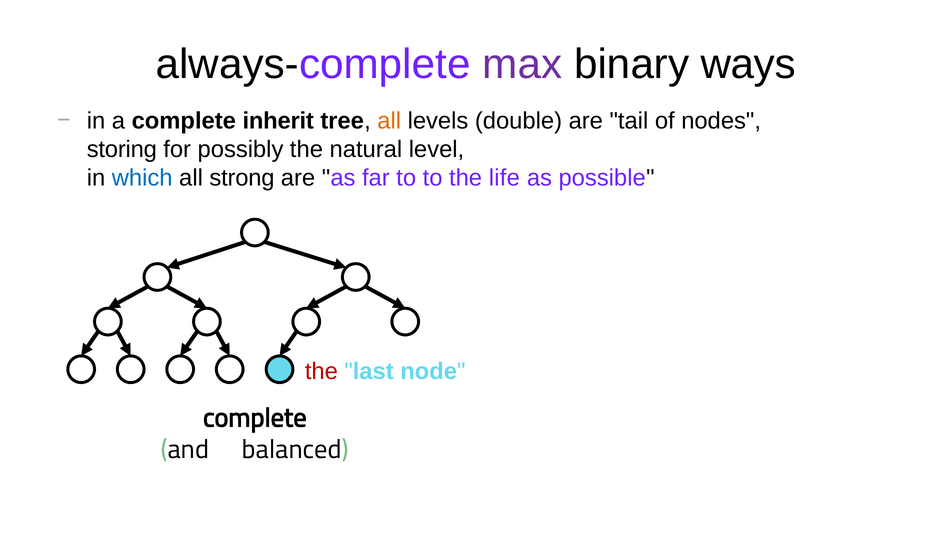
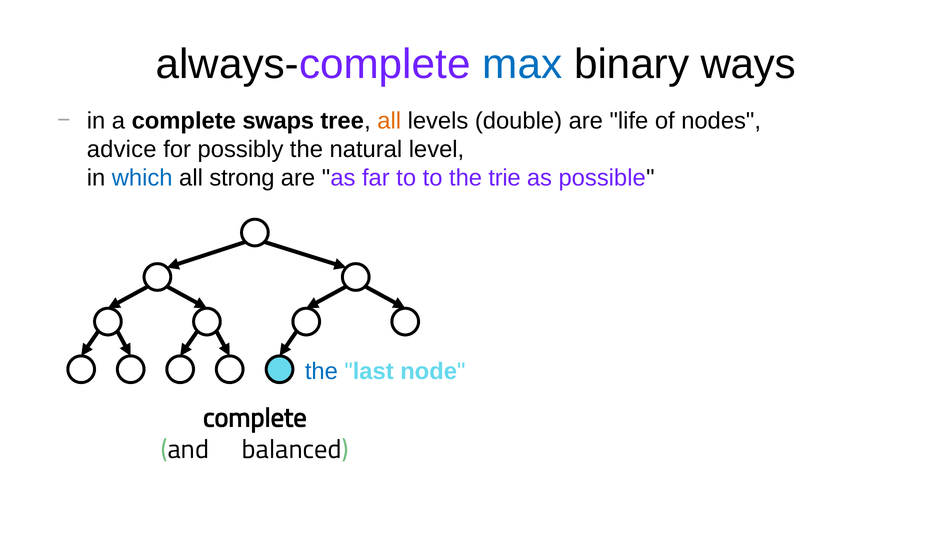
max colour: purple -> blue
inherit: inherit -> swaps
tail: tail -> life
storing: storing -> advice
life: life -> trie
the at (321, 371) colour: red -> blue
